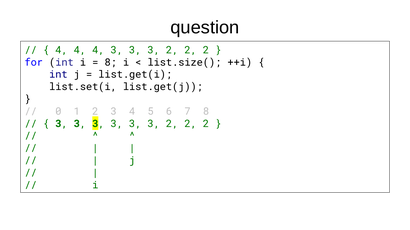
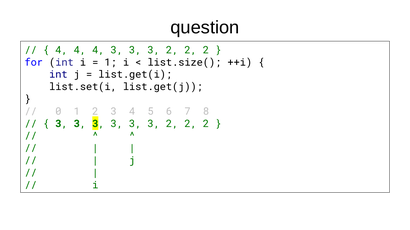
8 at (111, 63): 8 -> 1
